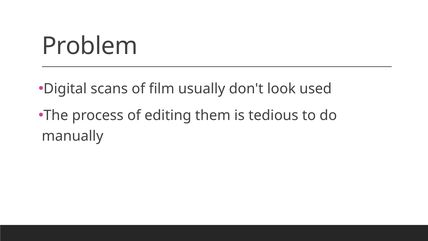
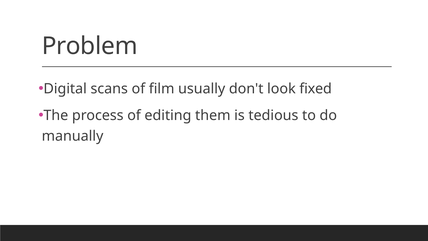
used: used -> fixed
